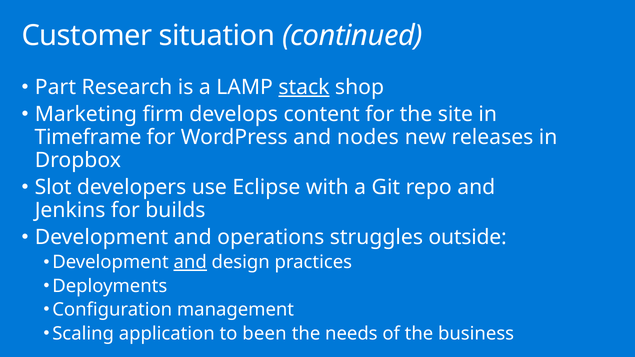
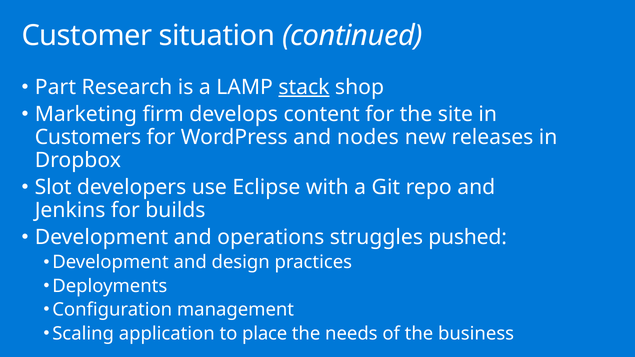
Timeframe: Timeframe -> Customers
outside: outside -> pushed
and at (190, 262) underline: present -> none
been: been -> place
